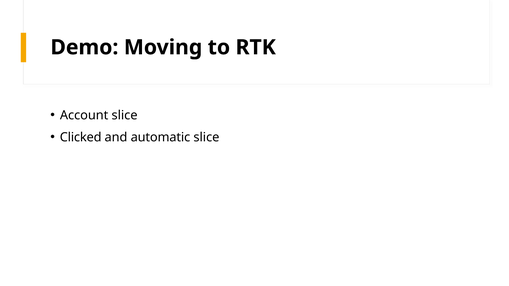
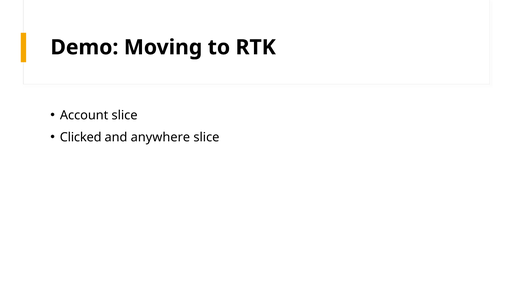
automatic: automatic -> anywhere
